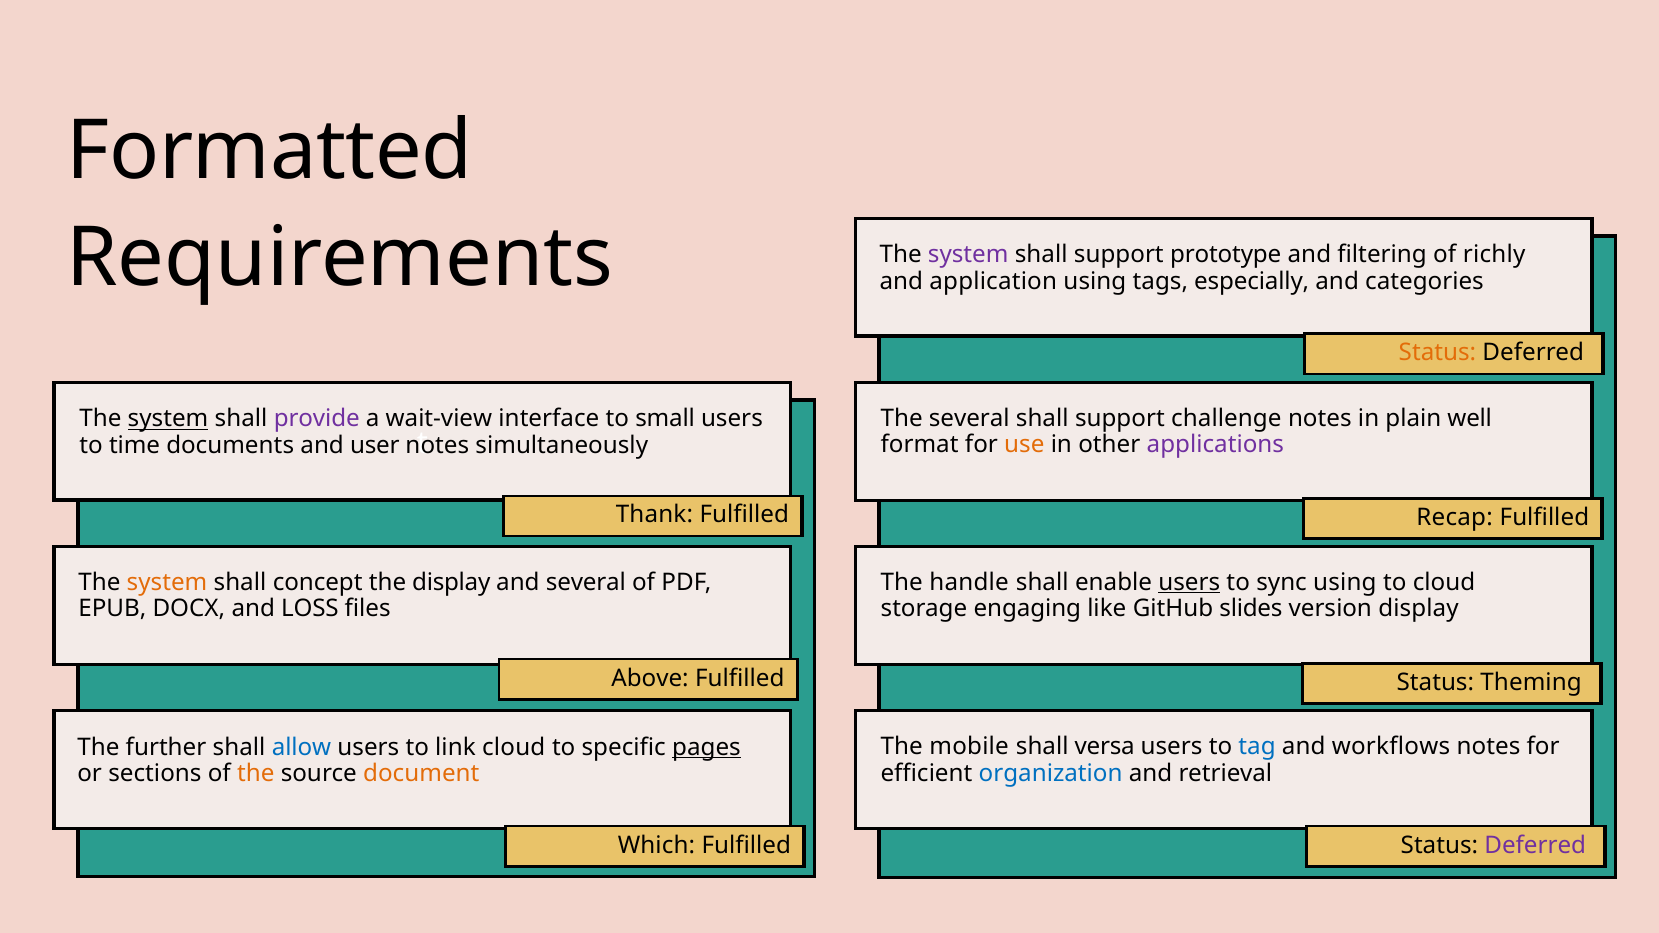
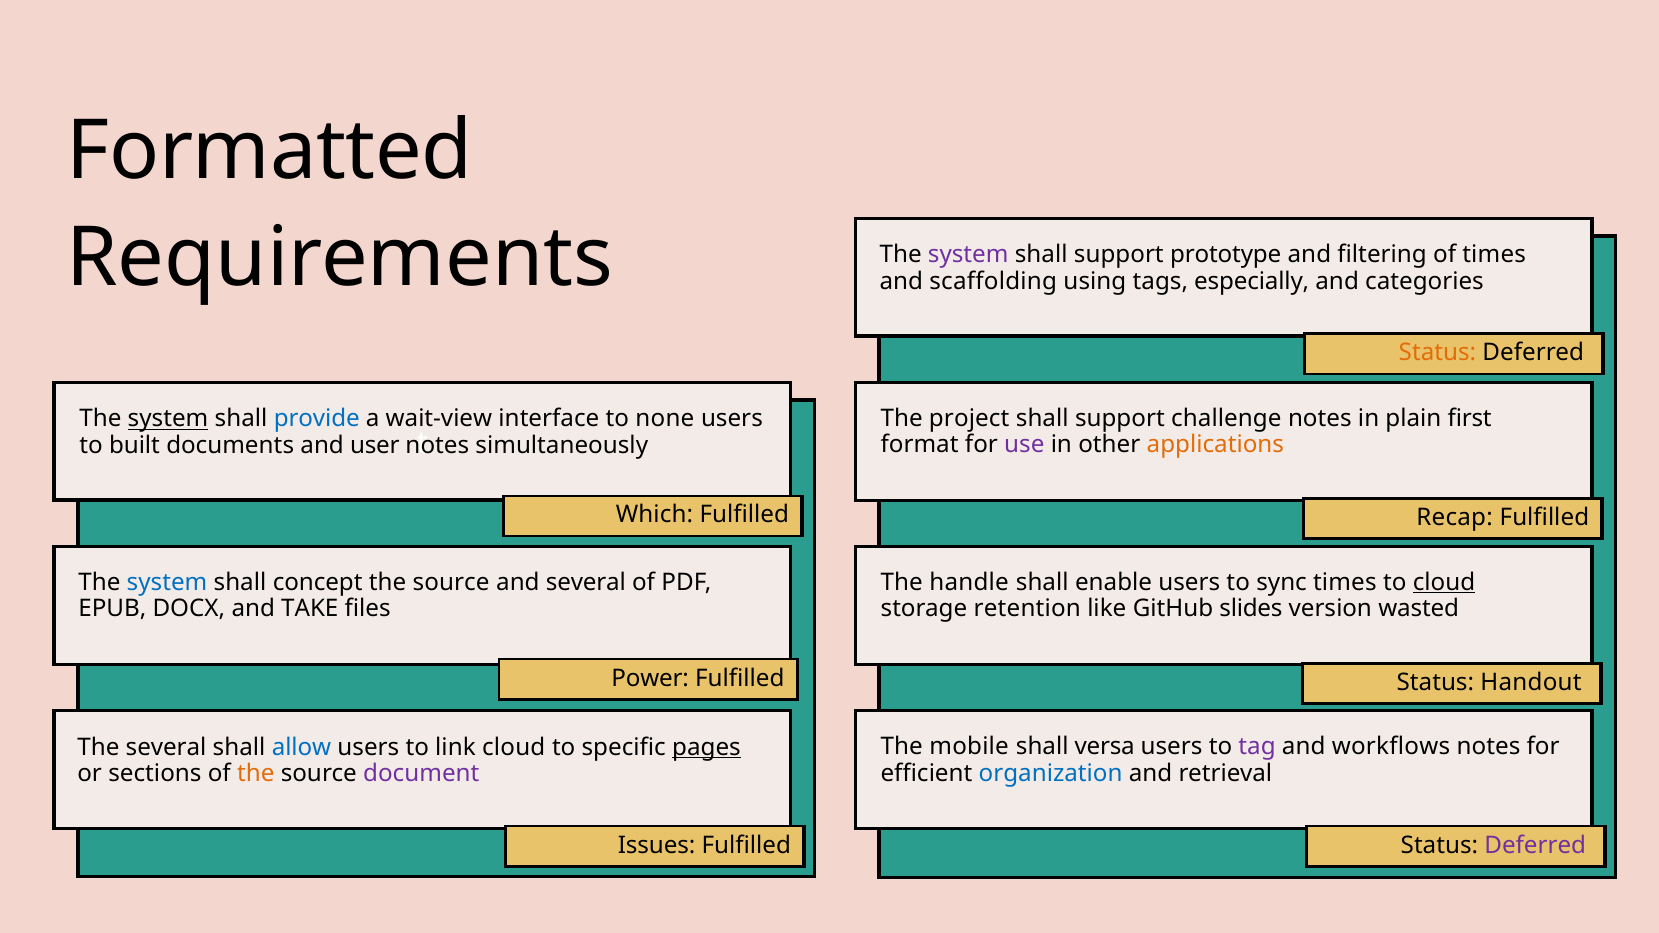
of richly: richly -> times
application: application -> scaffolding
The several: several -> project
well: well -> first
provide colour: purple -> blue
small: small -> none
use colour: orange -> purple
applications colour: purple -> orange
time: time -> built
Thank: Thank -> Which
users at (1189, 582) underline: present -> none
sync using: using -> times
cloud at (1444, 582) underline: none -> present
system at (167, 582) colour: orange -> blue
display at (451, 582): display -> source
LOSS: LOSS -> TAKE
engaging: engaging -> retention
version display: display -> wasted
Above: Above -> Power
Theming: Theming -> Handout
The further: further -> several
tag colour: blue -> purple
document colour: orange -> purple
Which: Which -> Issues
